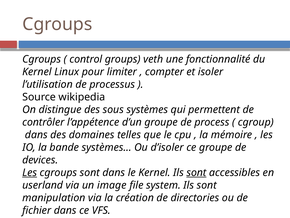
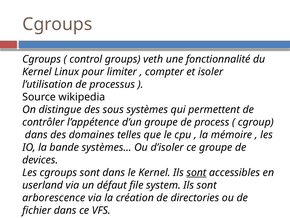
Les at (30, 172) underline: present -> none
image: image -> défaut
manipulation: manipulation -> arborescence
